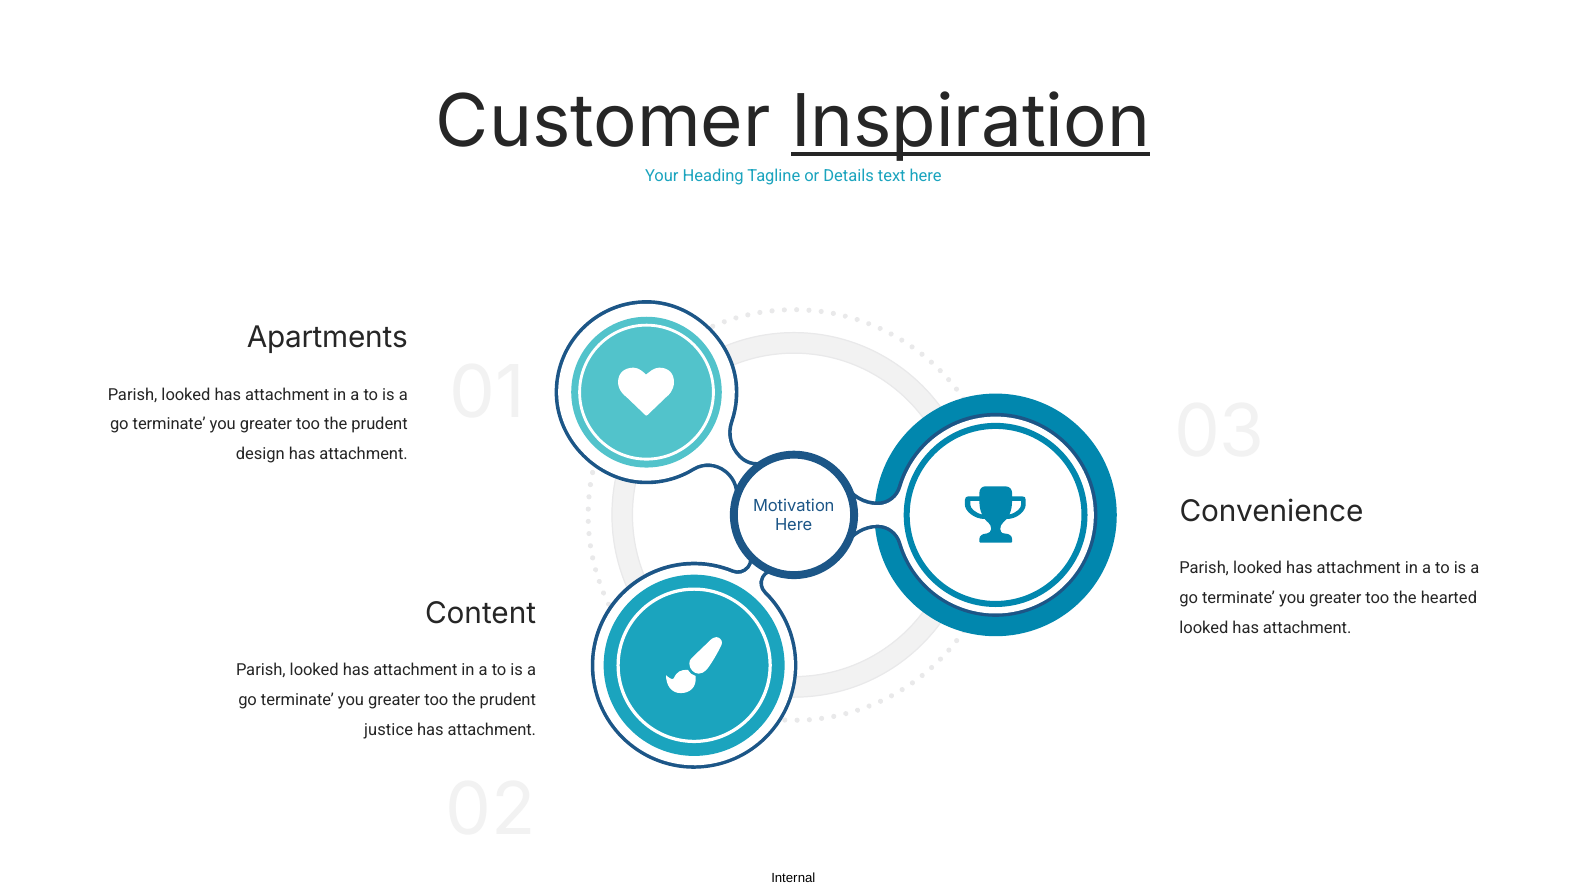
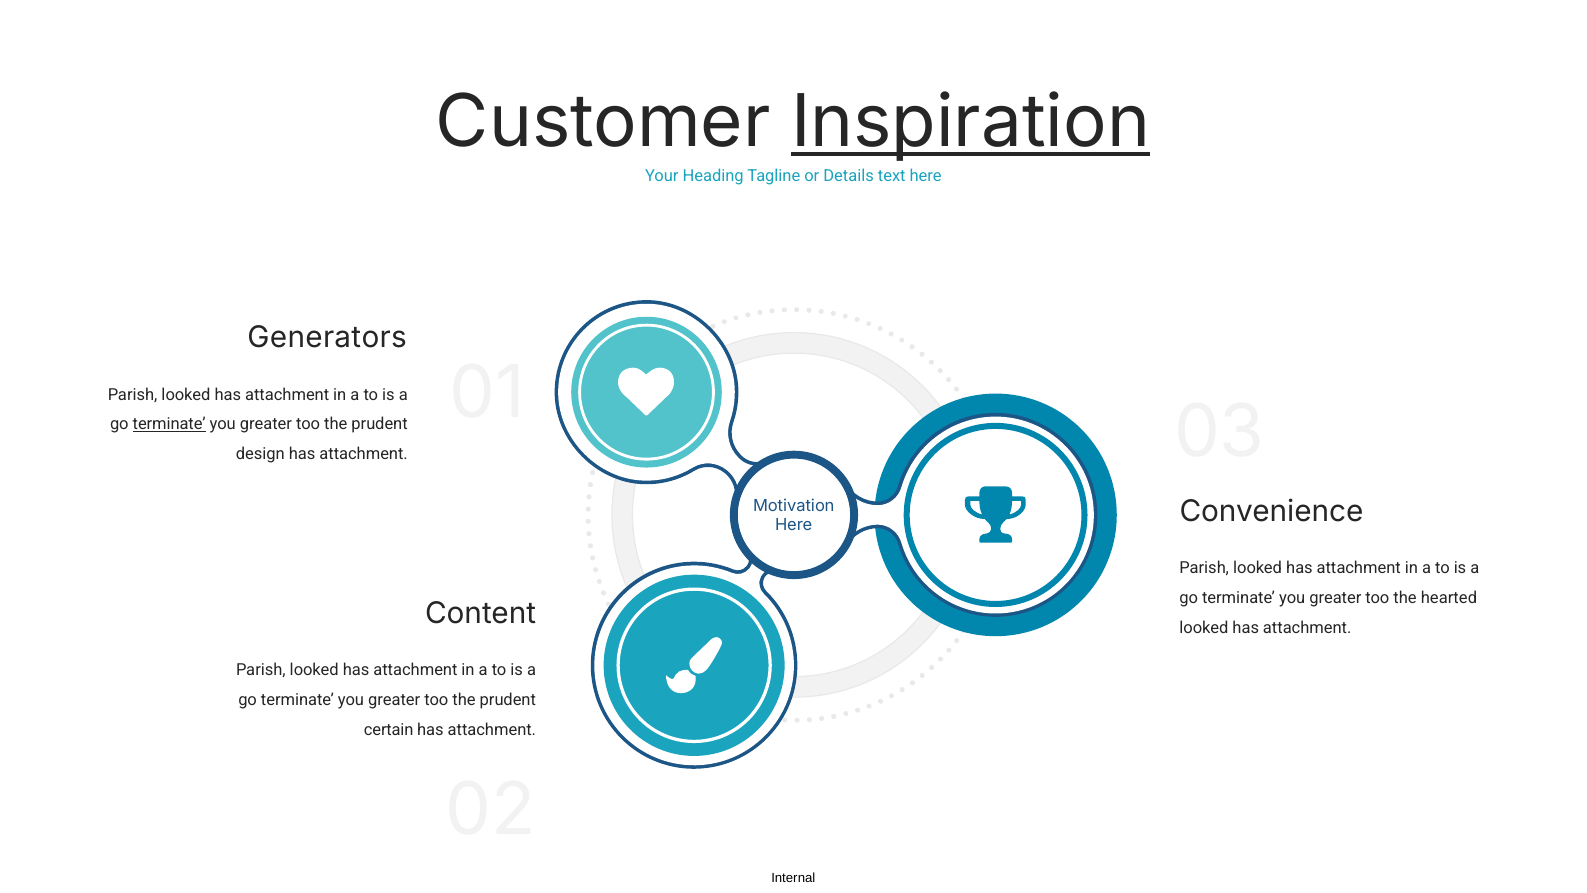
Apartments: Apartments -> Generators
terminate at (169, 424) underline: none -> present
justice: justice -> certain
